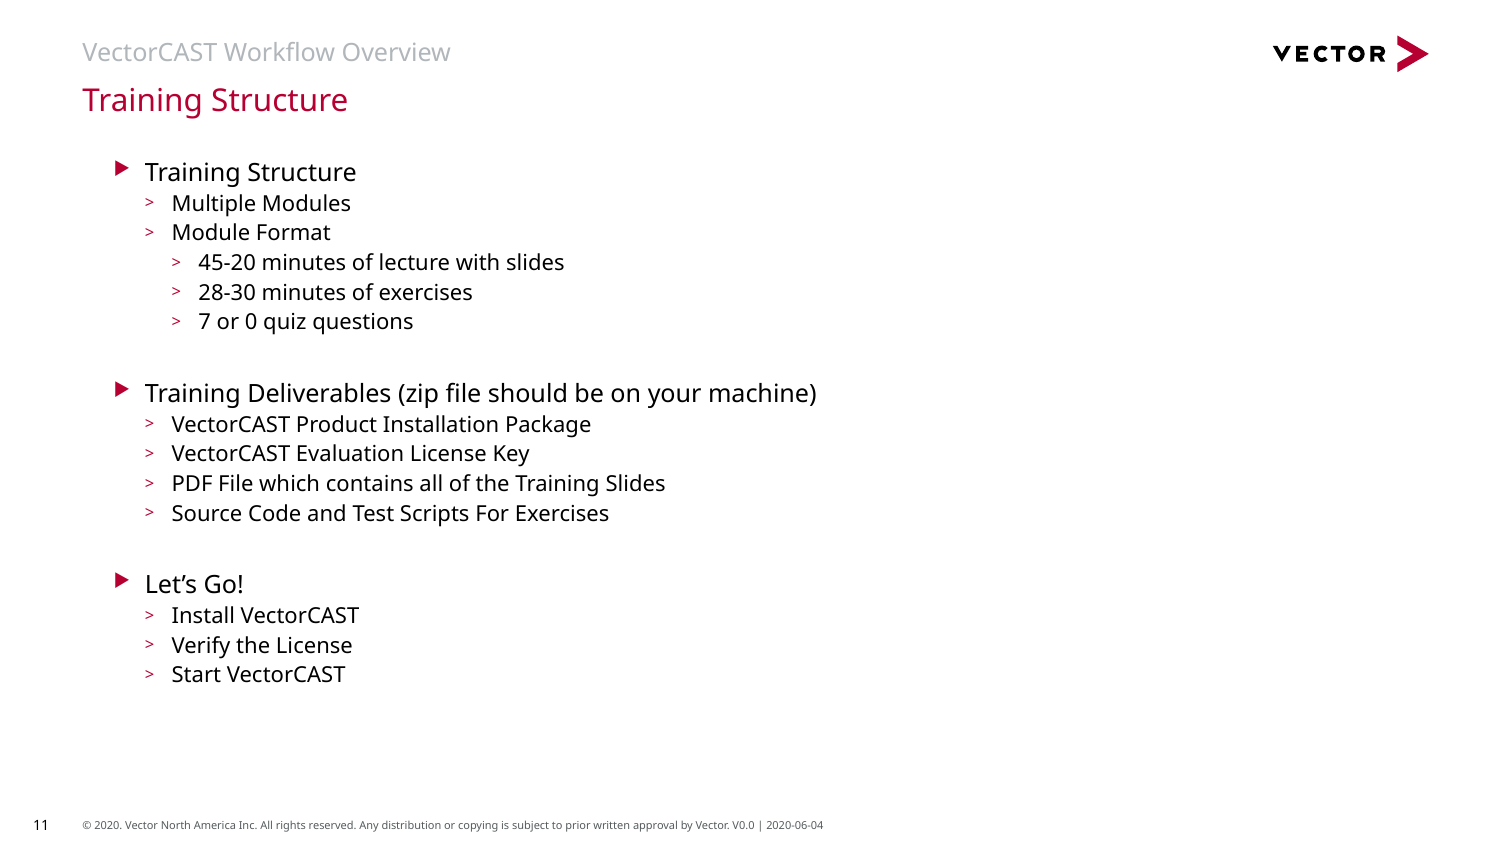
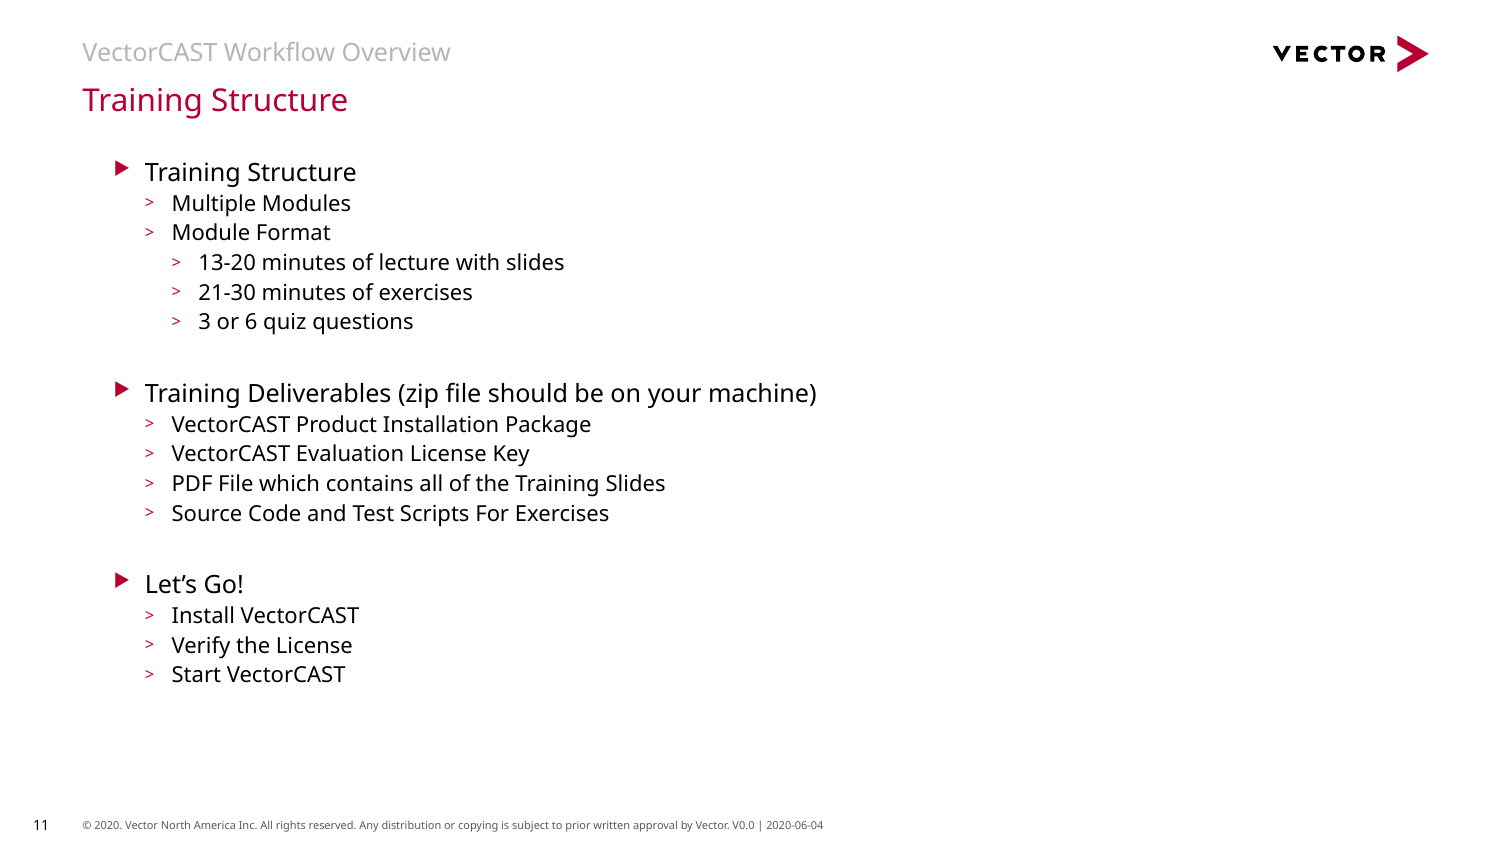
45-20: 45-20 -> 13-20
28-30: 28-30 -> 21-30
7: 7 -> 3
0: 0 -> 6
